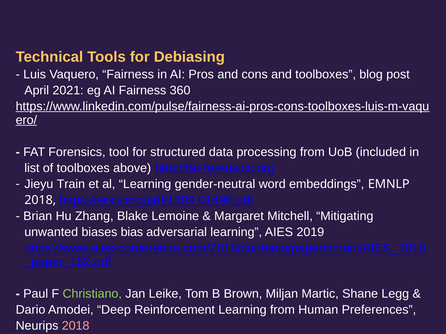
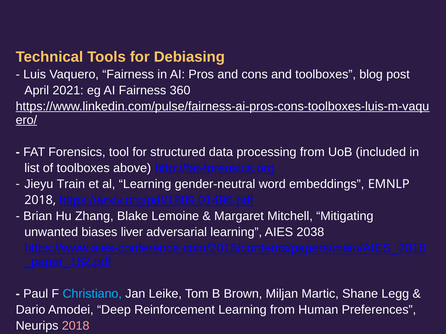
bias: bias -> liver
2019: 2019 -> 2038
Christiano colour: light green -> light blue
